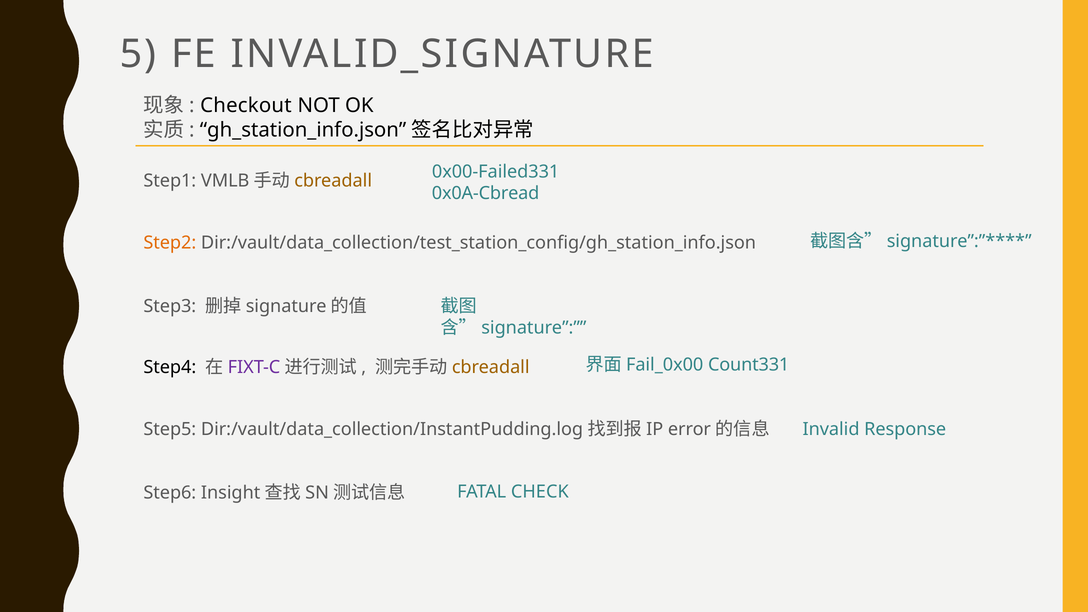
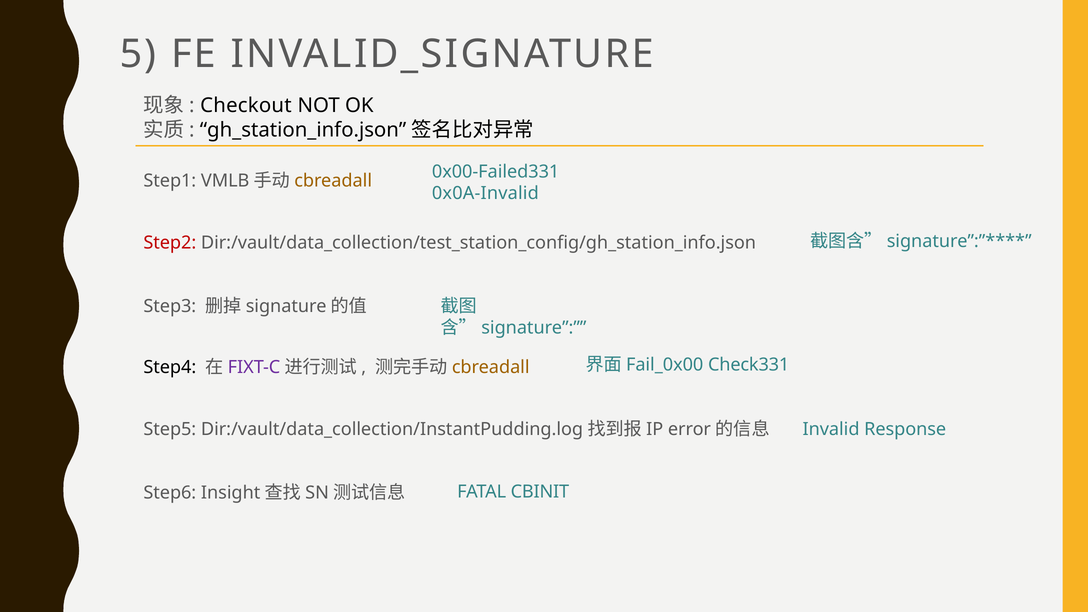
0x0A-Cbread: 0x0A-Cbread -> 0x0A-Invalid
Step2 colour: orange -> red
Count331: Count331 -> Check331
CHECK: CHECK -> CBINIT
